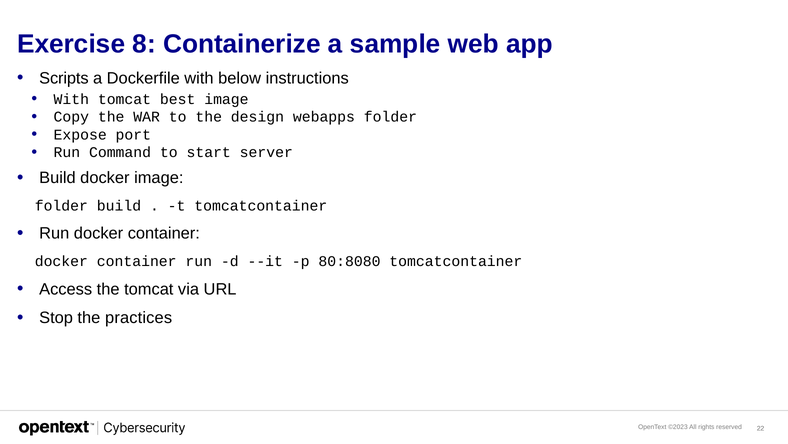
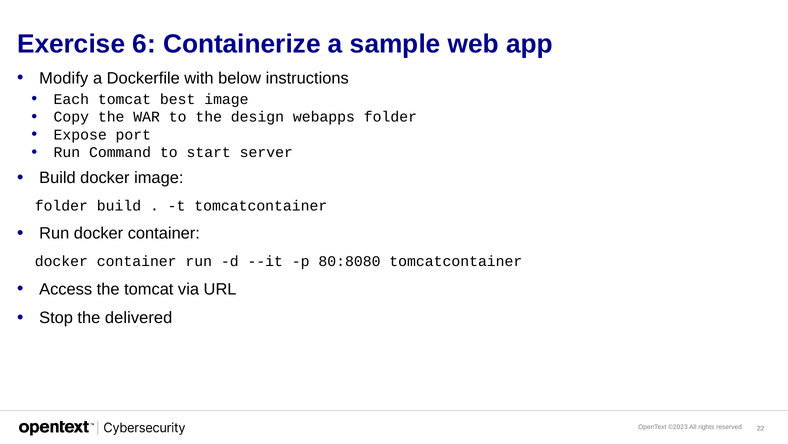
8: 8 -> 6
Scripts: Scripts -> Modify
With at (71, 99): With -> Each
practices: practices -> delivered
